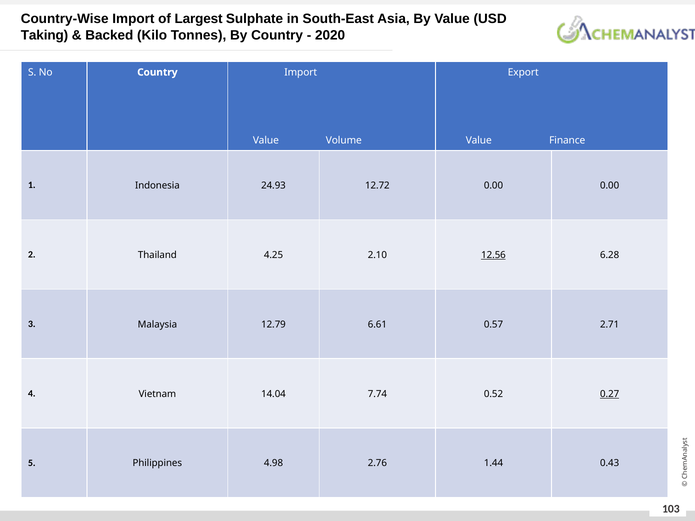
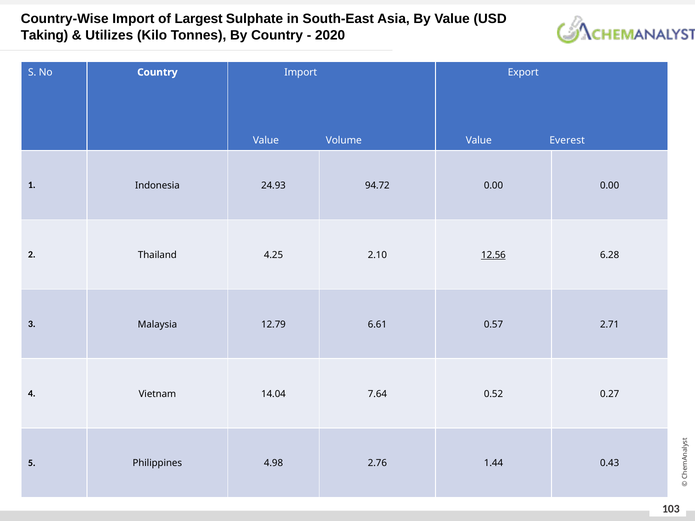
Backed: Backed -> Utilizes
Finance: Finance -> Everest
12.72: 12.72 -> 94.72
7.74: 7.74 -> 7.64
0.27 underline: present -> none
